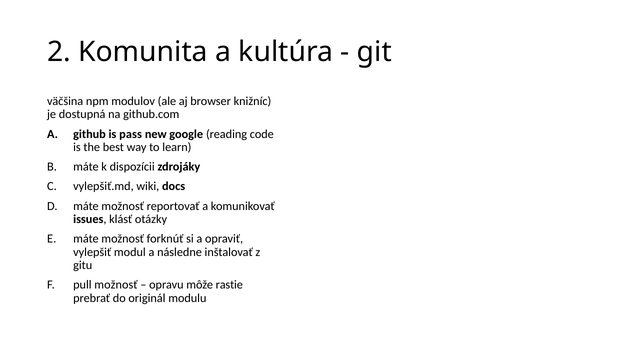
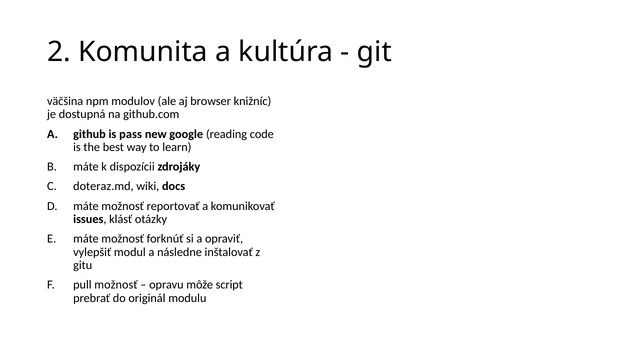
vylepšiť.md: vylepšiť.md -> doteraz.md
rastie: rastie -> script
